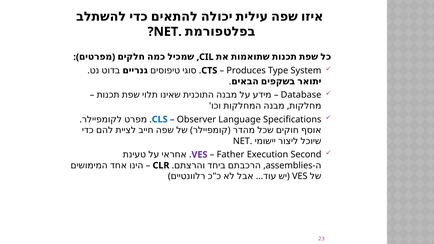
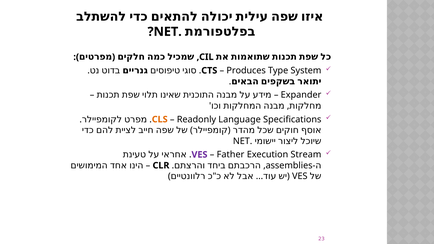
Database: Database -> Expander
CLS colour: blue -> orange
Observer: Observer -> Readonly
Second: Second -> Stream
